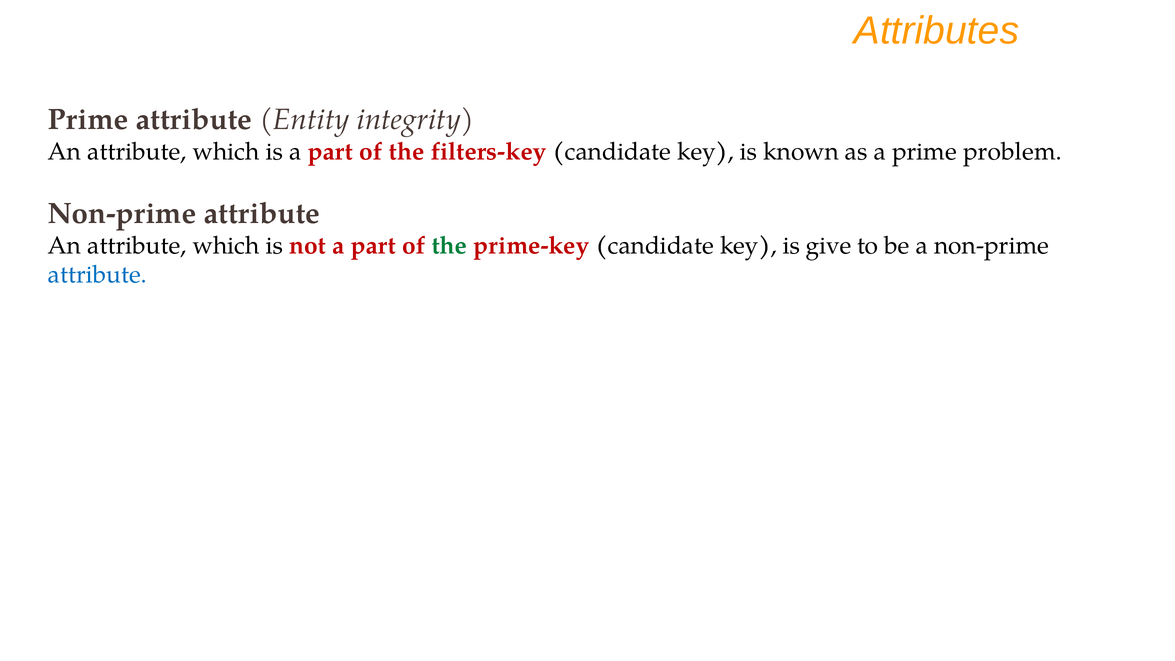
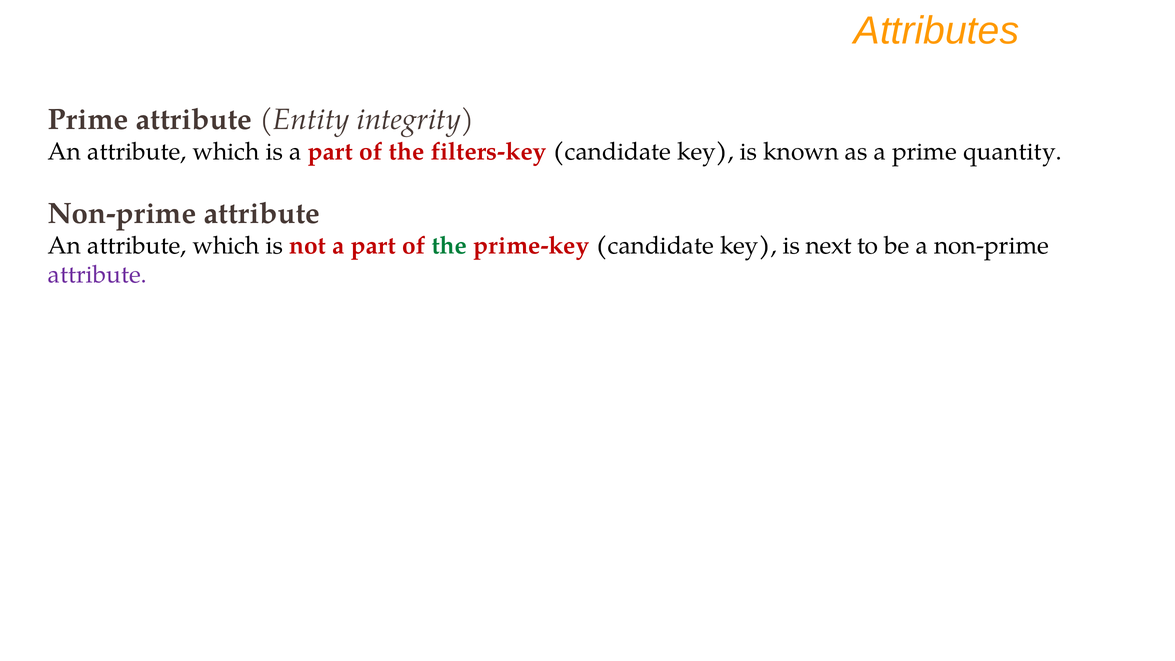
problem: problem -> quantity
give: give -> next
attribute at (97, 275) colour: blue -> purple
